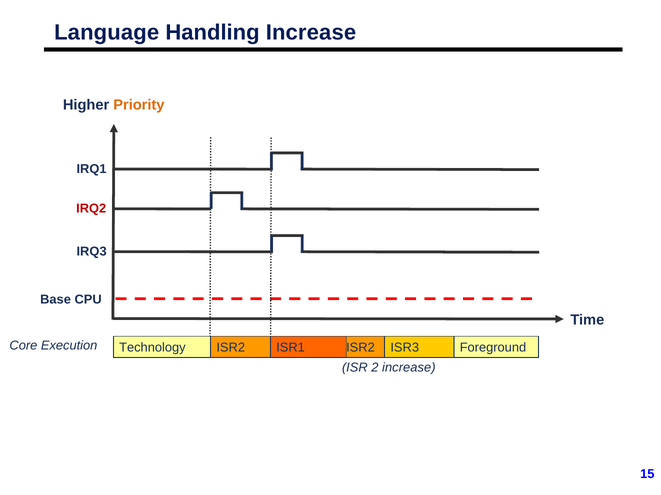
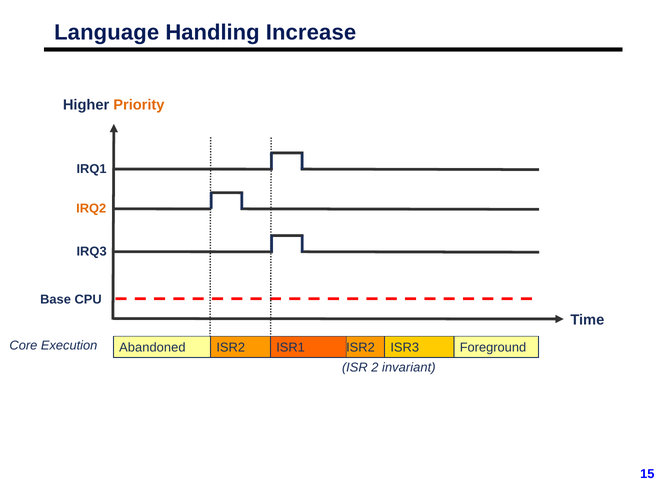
IRQ2 colour: red -> orange
Technology: Technology -> Abandoned
2 increase: increase -> invariant
